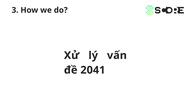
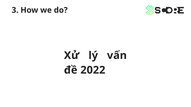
2041: 2041 -> 2022
